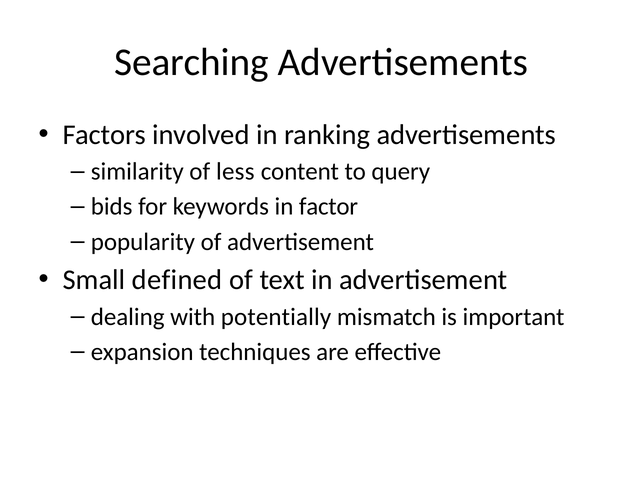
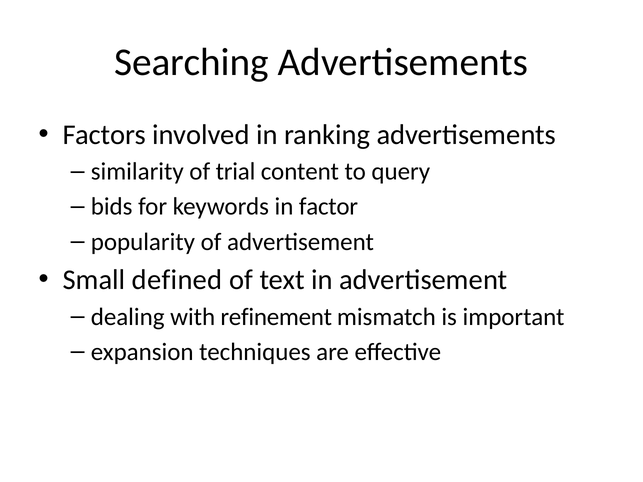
less: less -> trial
potentially: potentially -> refinement
